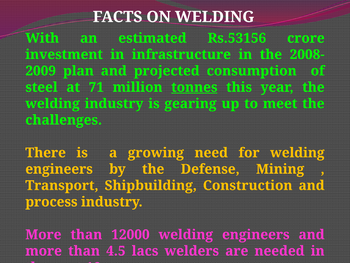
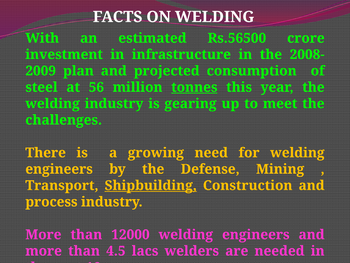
Rs.53156: Rs.53156 -> Rs.56500
71: 71 -> 56
Shipbuilding underline: none -> present
